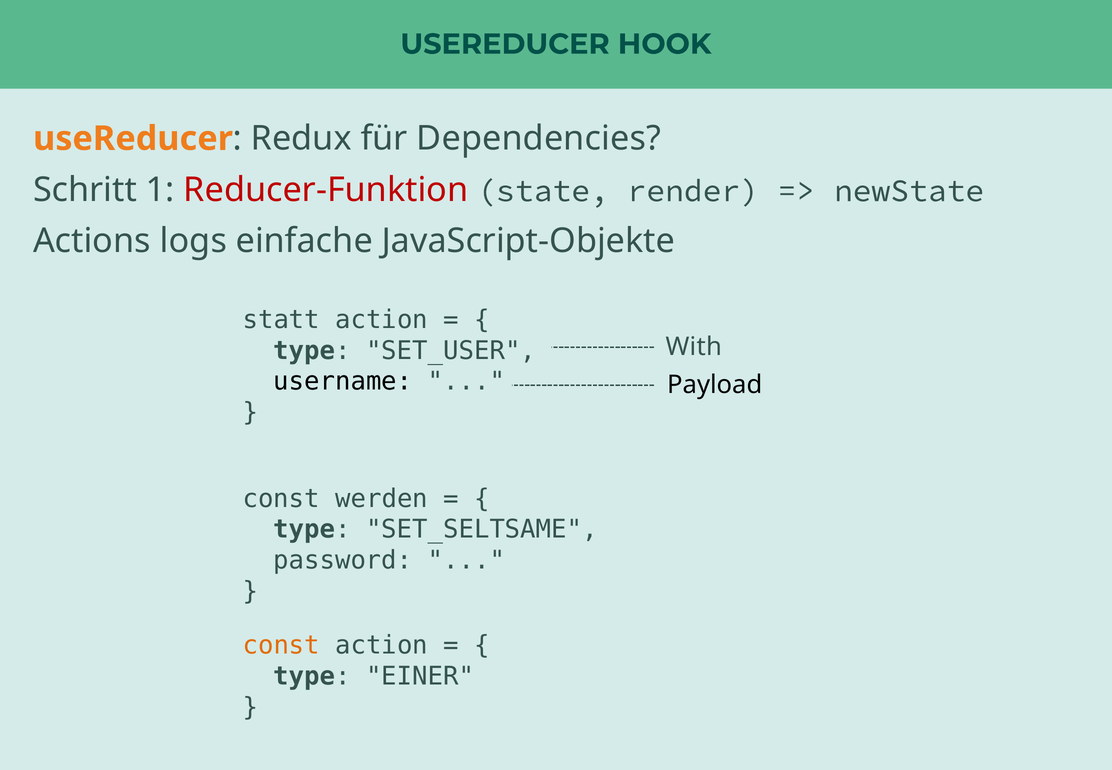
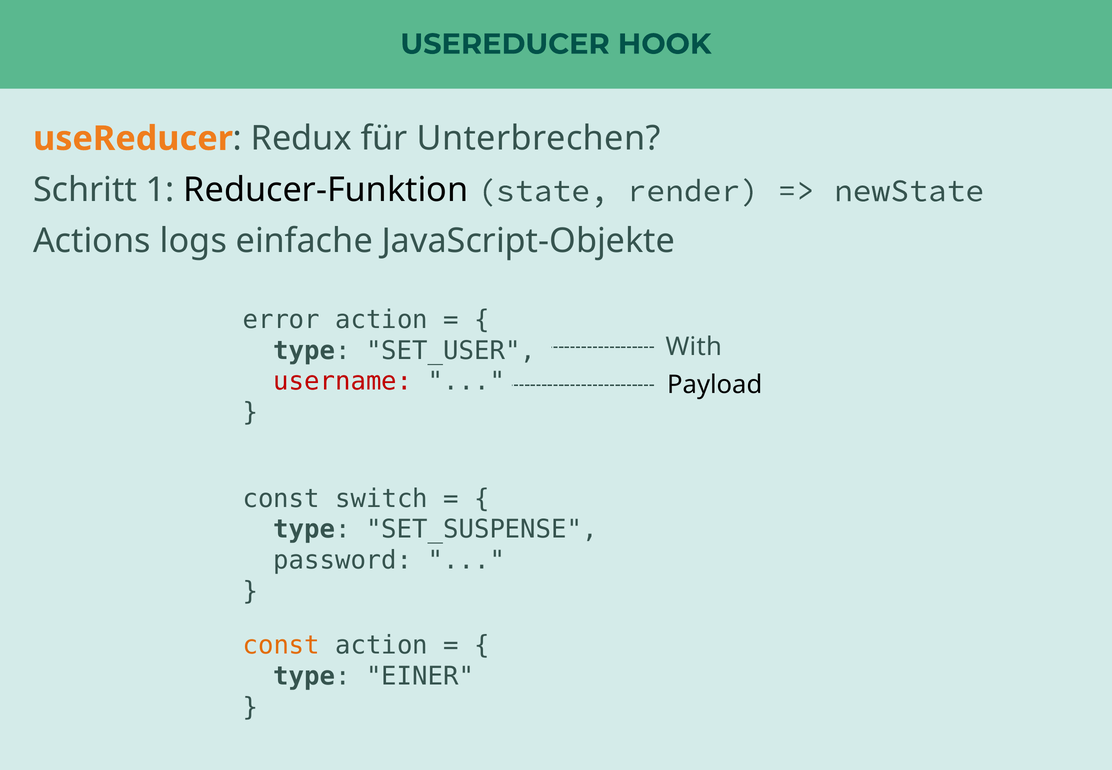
Dependencies: Dependencies -> Unterbrechen
Reducer-Funktion colour: red -> black
statt: statt -> error
username colour: black -> red
werden: werden -> switch
SET_SELTSAME: SET_SELTSAME -> SET_SUSPENSE
